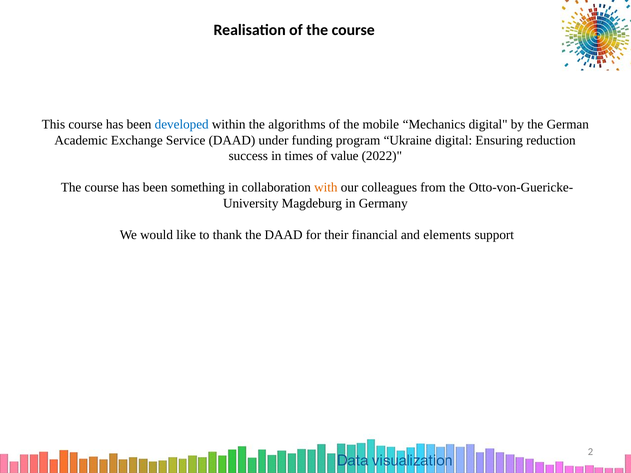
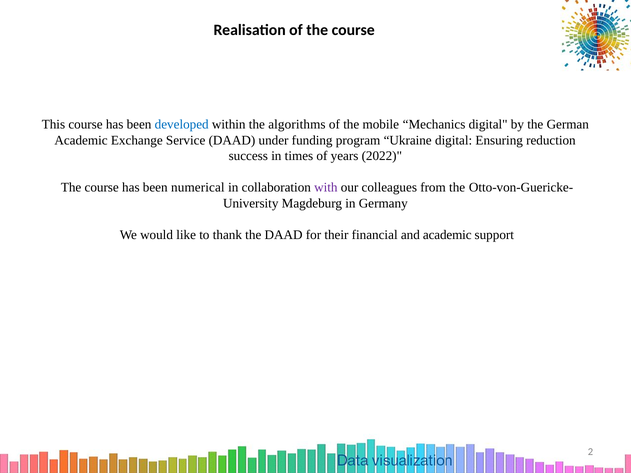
value: value -> years
something: something -> numerical
with colour: orange -> purple
and elements: elements -> academic
